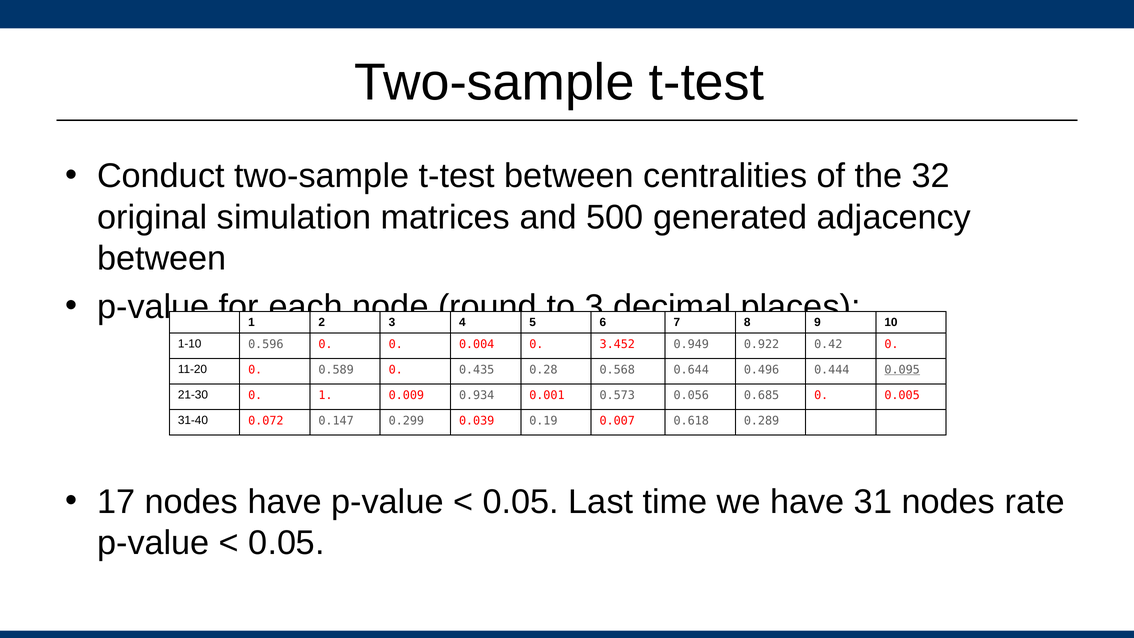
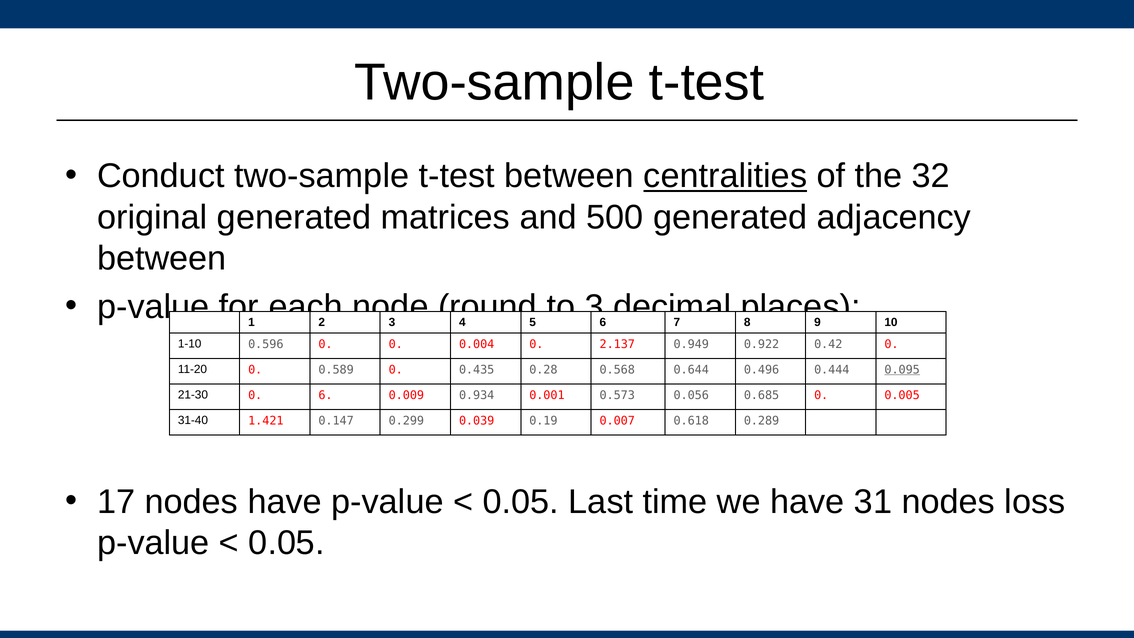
centralities underline: none -> present
original simulation: simulation -> generated
3.452: 3.452 -> 2.137
0 1: 1 -> 6
0.072: 0.072 -> 1.421
rate: rate -> loss
